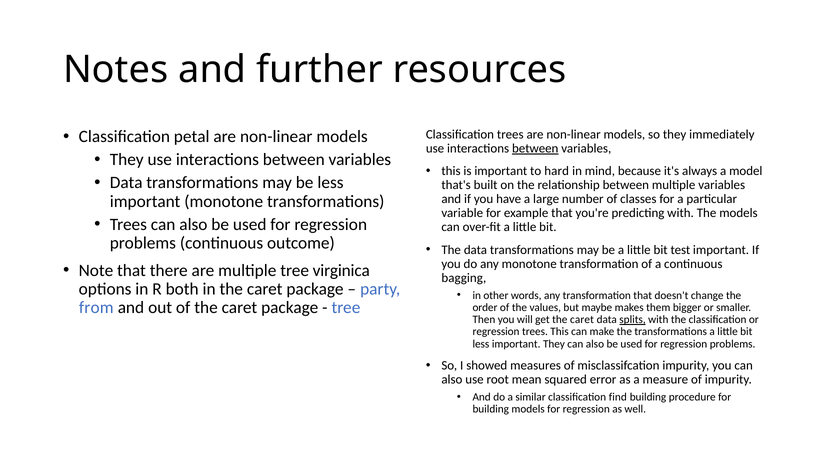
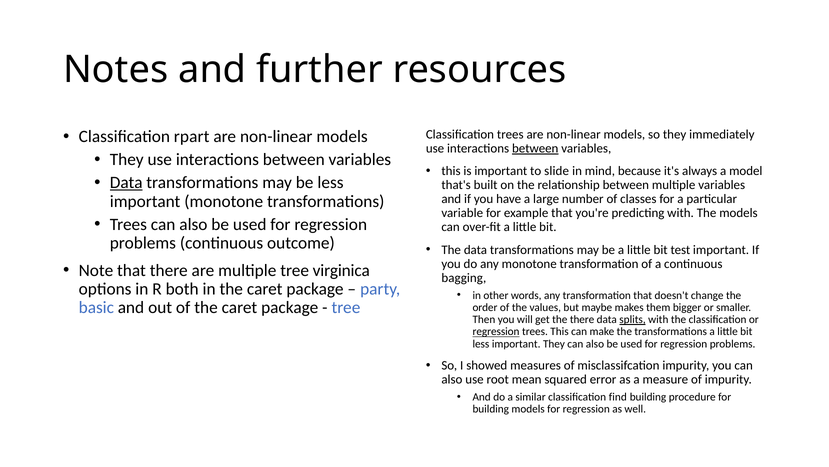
petal: petal -> rpart
hard: hard -> slide
Data at (126, 182) underline: none -> present
from: from -> basic
get the caret: caret -> there
regression at (496, 331) underline: none -> present
